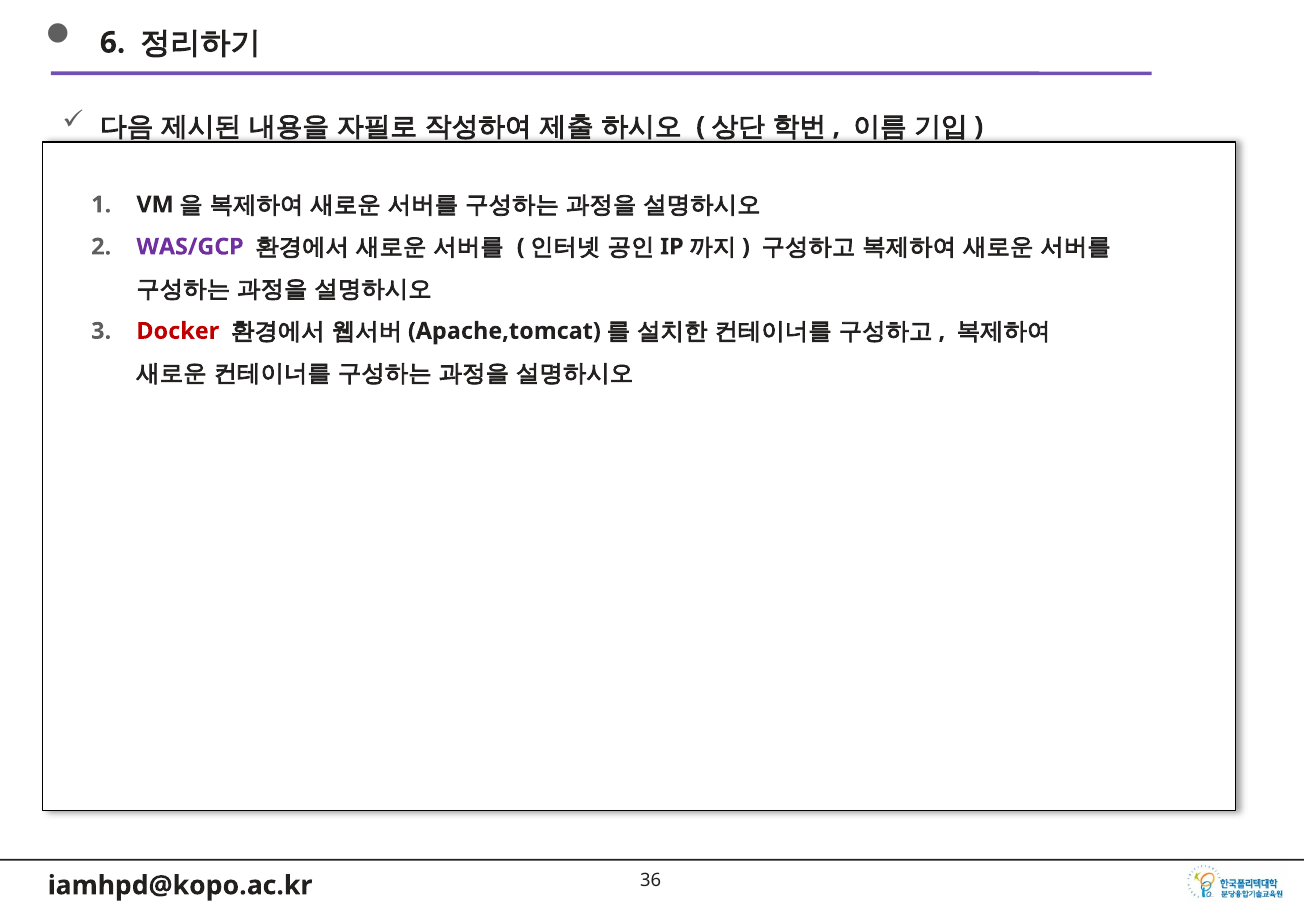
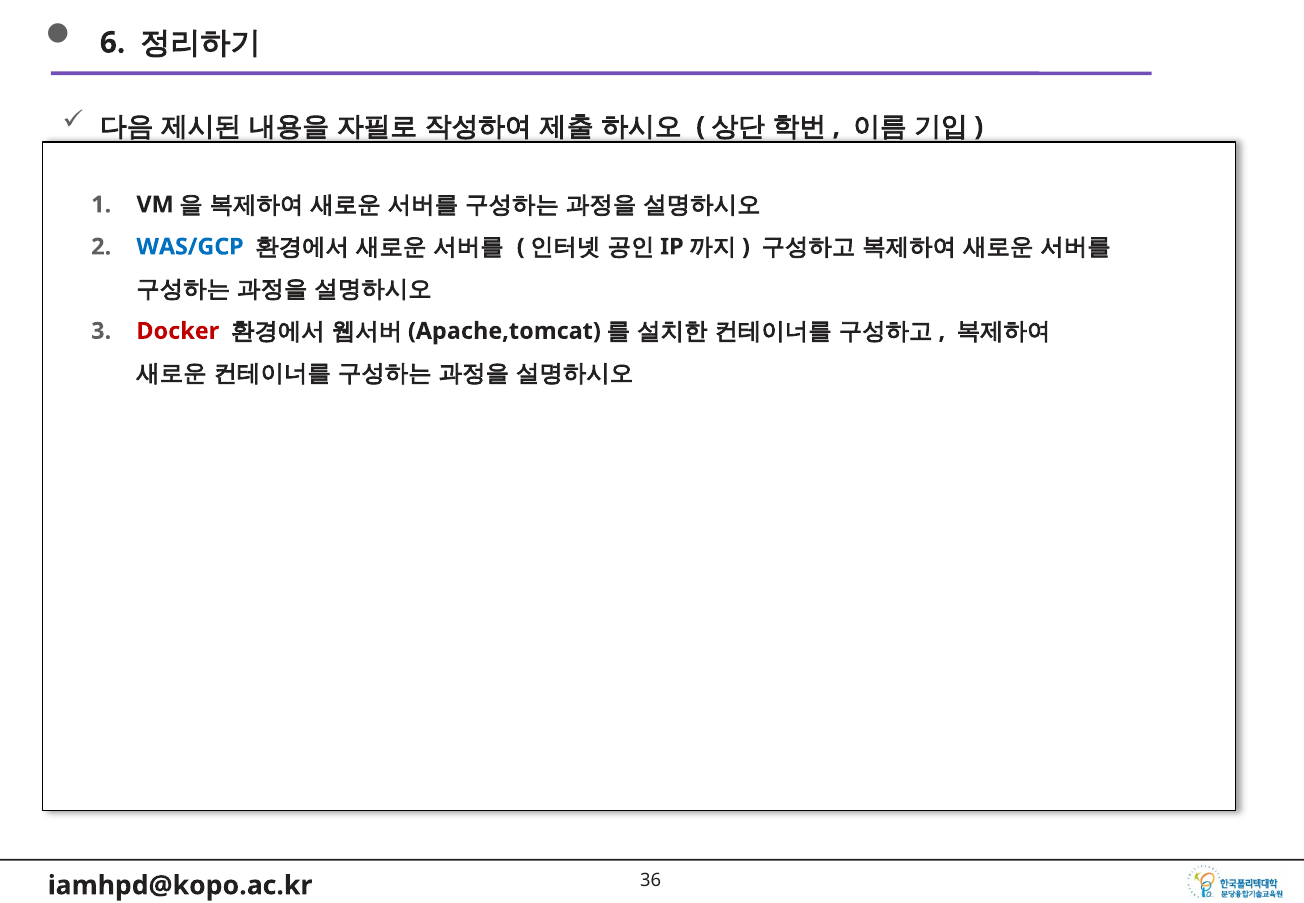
WAS/GCP colour: purple -> blue
